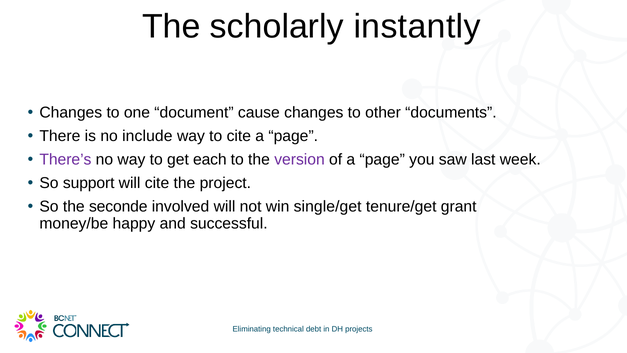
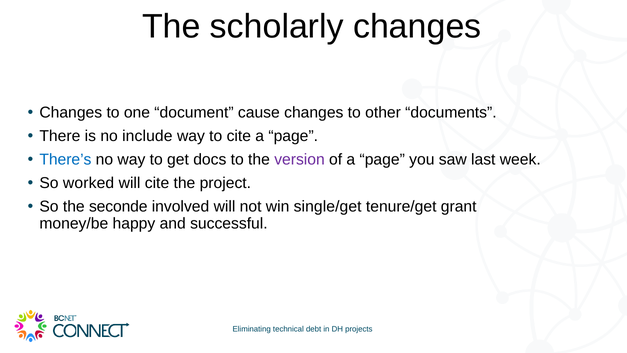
scholarly instantly: instantly -> changes
There’s colour: purple -> blue
each: each -> docs
support: support -> worked
